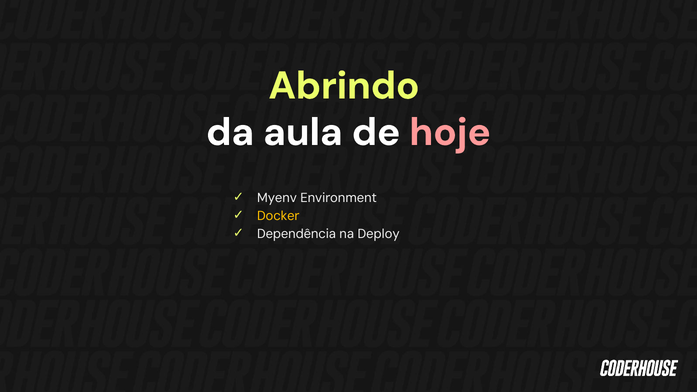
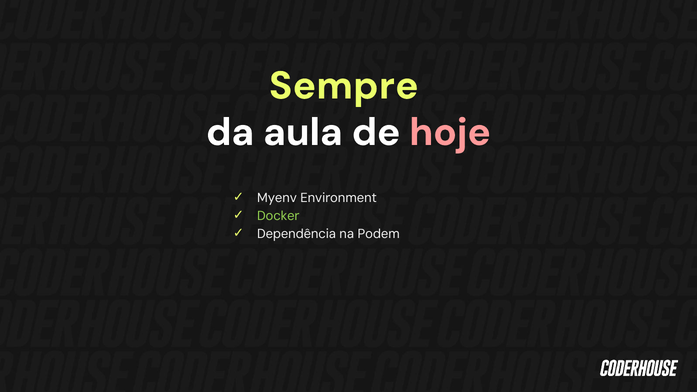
Abrindo: Abrindo -> Sempre
Docker colour: yellow -> light green
Deploy: Deploy -> Podem
